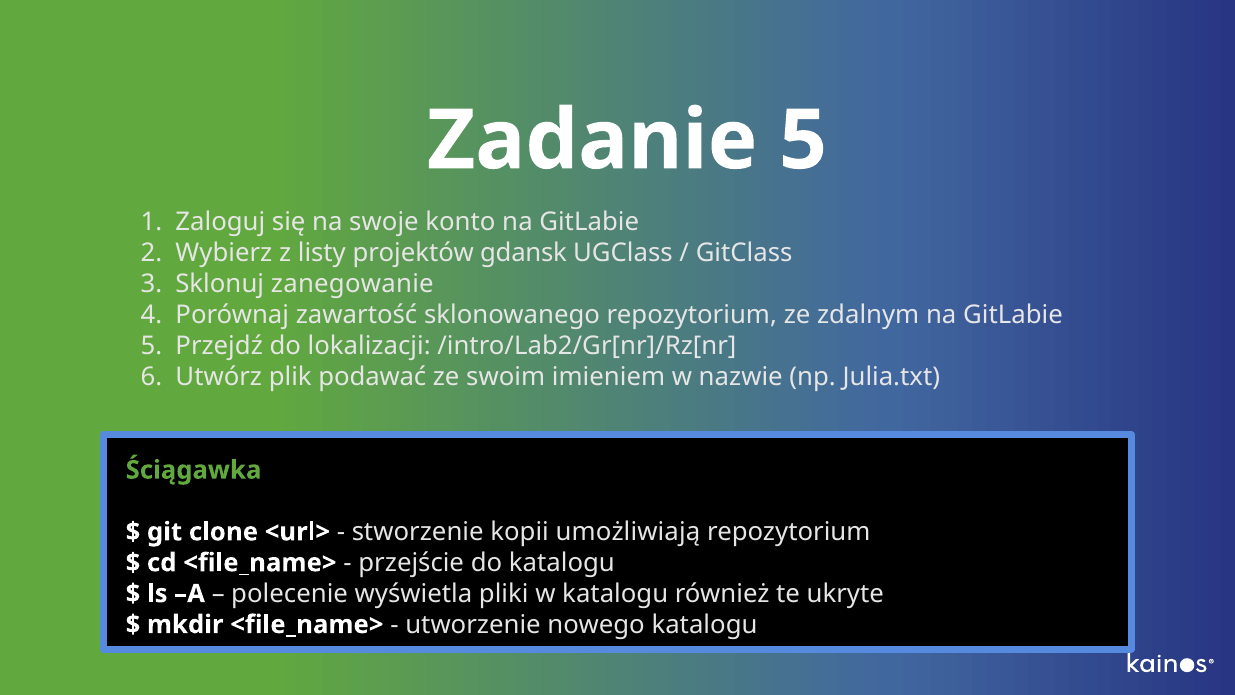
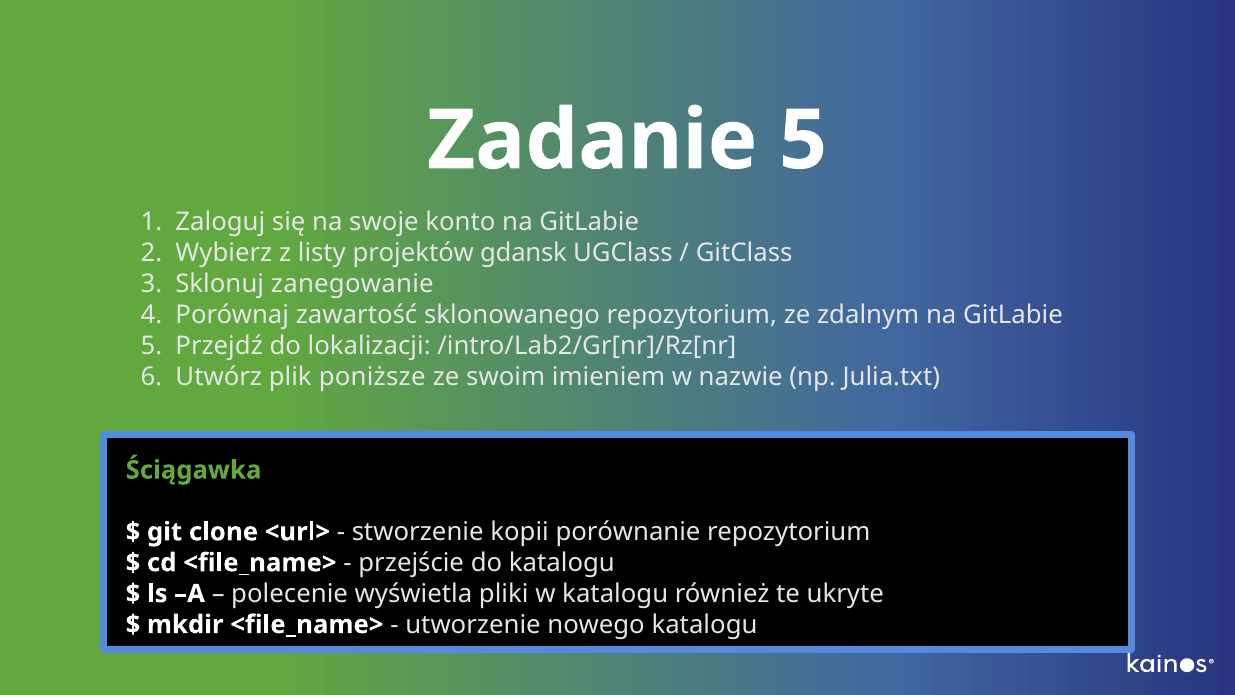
podawać: podawać -> poniższe
umożliwiają: umożliwiają -> porównanie
